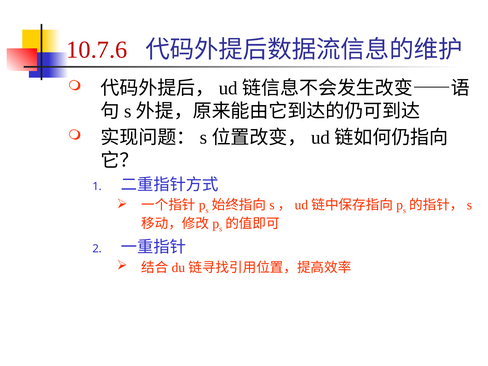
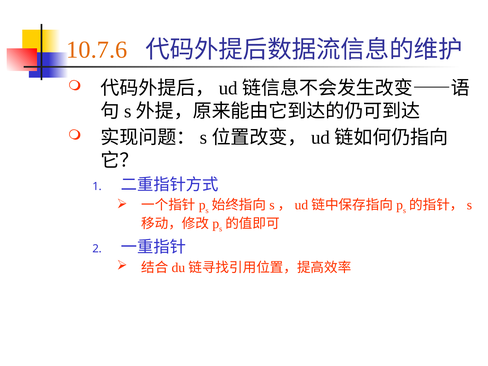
10.7.6 colour: red -> orange
